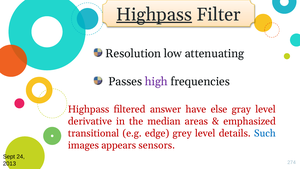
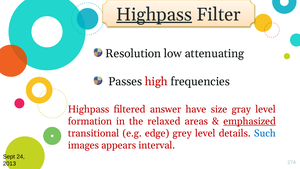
high colour: purple -> red
else: else -> size
derivative: derivative -> formation
median: median -> relaxed
emphasized underline: none -> present
sensors: sensors -> interval
